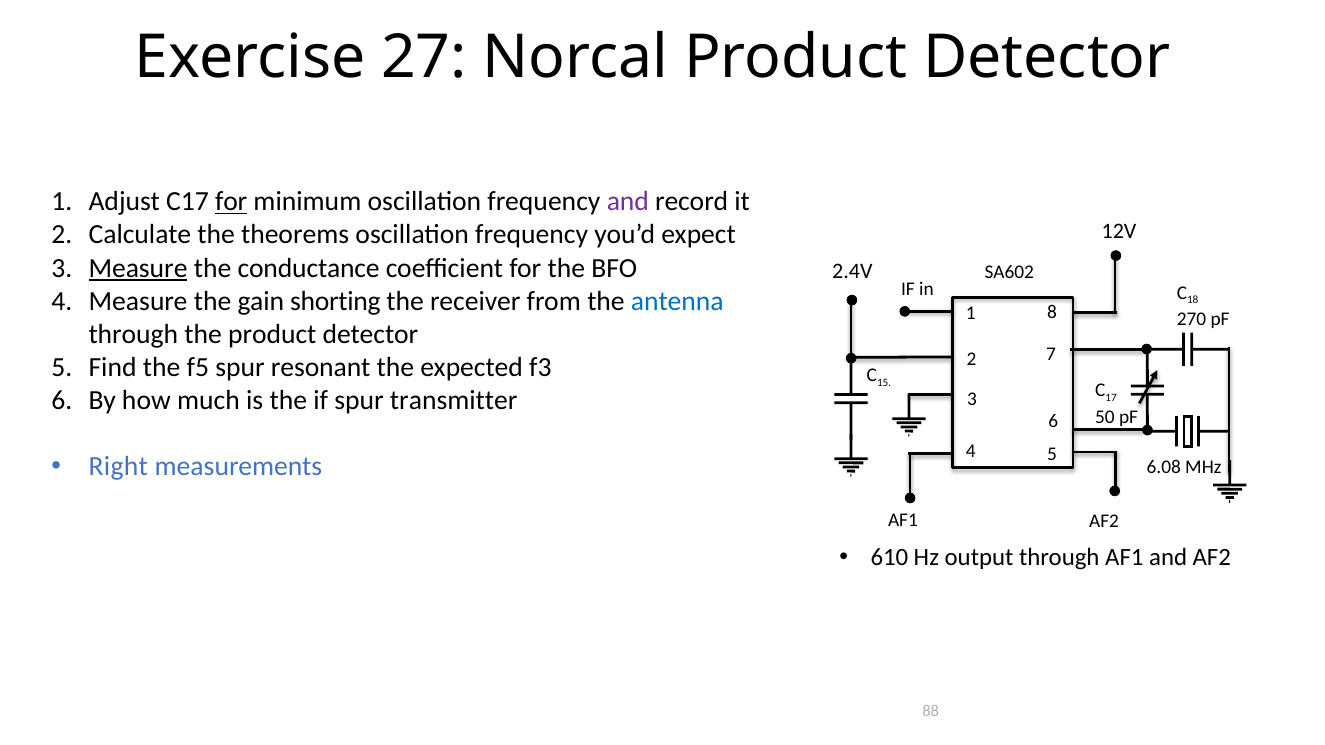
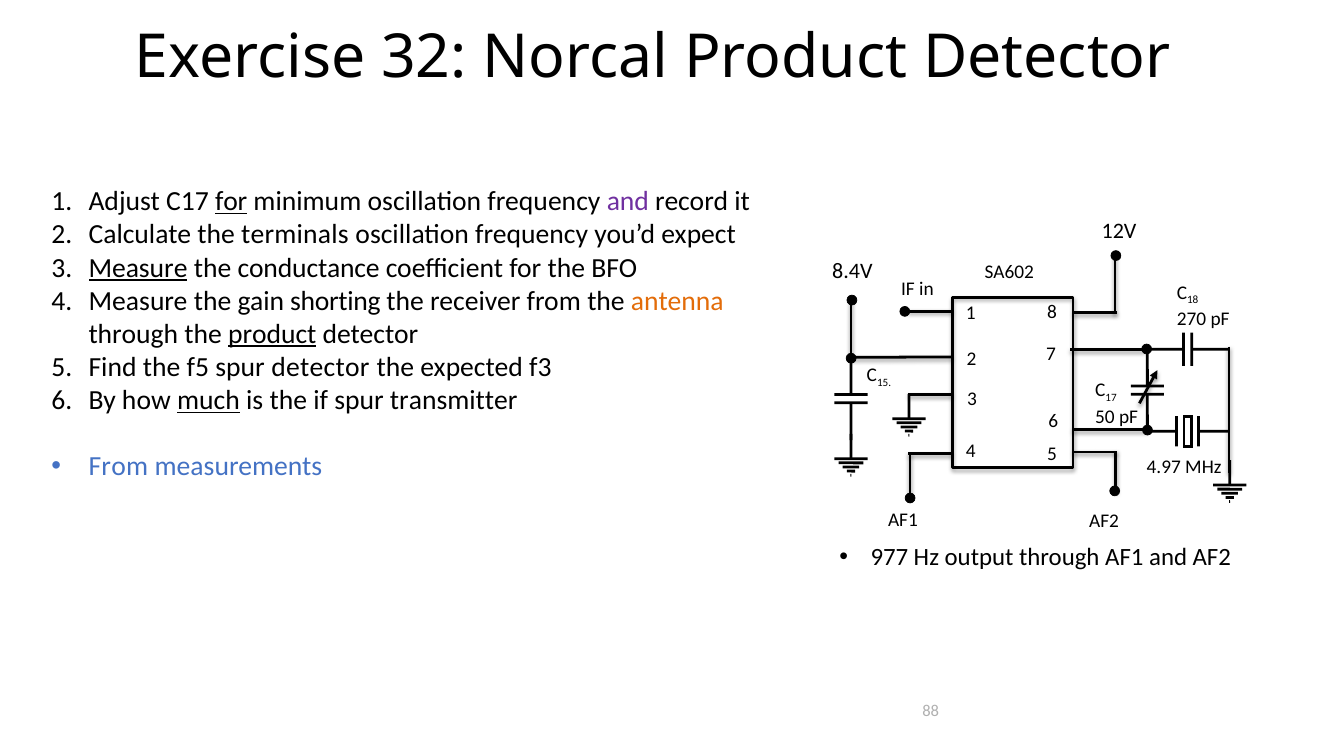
27: 27 -> 32
theorems: theorems -> terminals
2.4V: 2.4V -> 8.4V
antenna colour: blue -> orange
product at (272, 334) underline: none -> present
spur resonant: resonant -> detector
much underline: none -> present
Right at (118, 467): Right -> From
6.08: 6.08 -> 4.97
610: 610 -> 977
